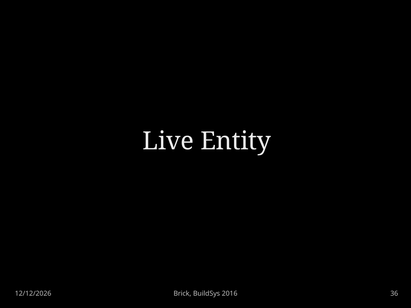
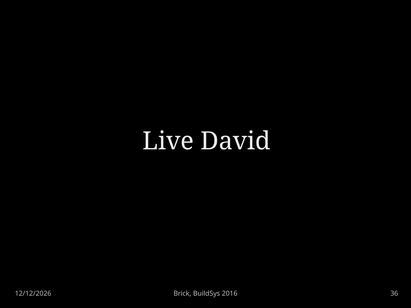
Entity: Entity -> David
